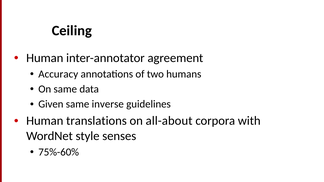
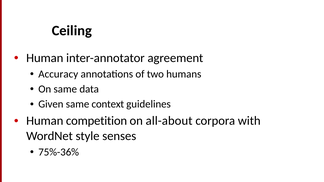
inverse: inverse -> context
translations: translations -> competition
75%-60%: 75%-60% -> 75%-36%
